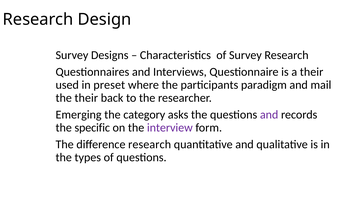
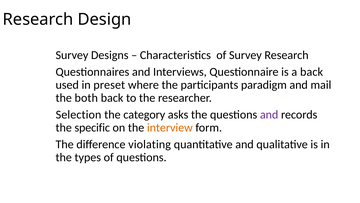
a their: their -> back
the their: their -> both
Emerging: Emerging -> Selection
interview colour: purple -> orange
difference research: research -> violating
